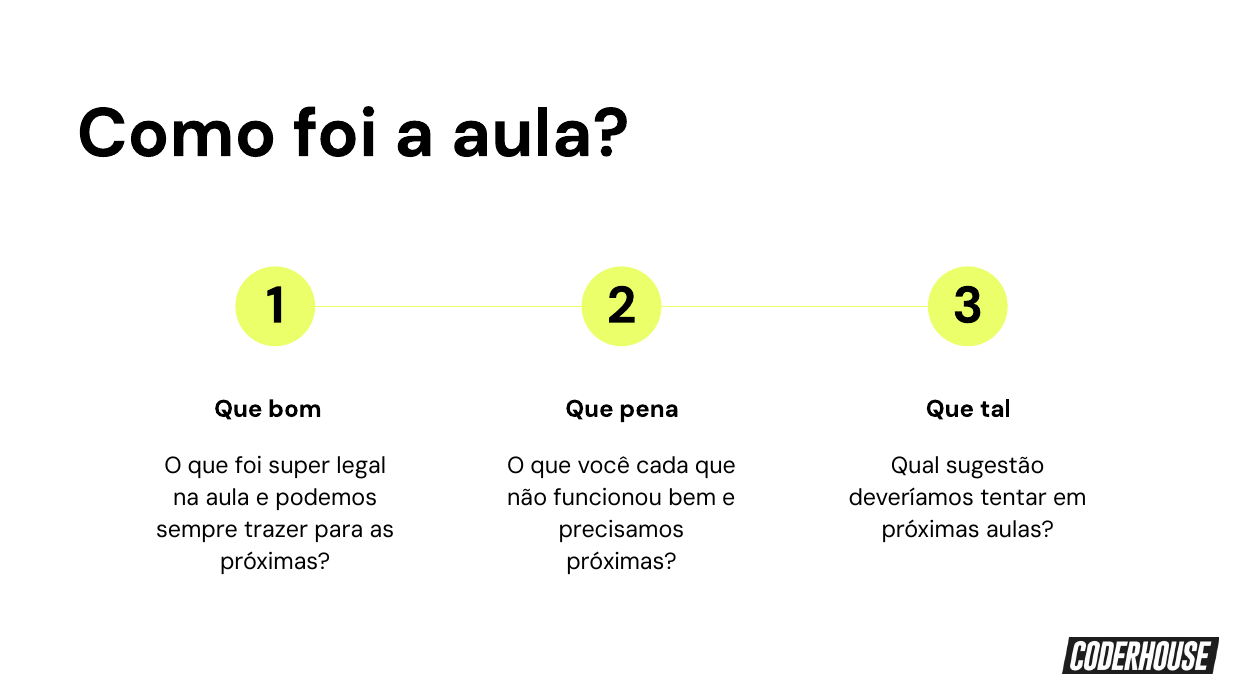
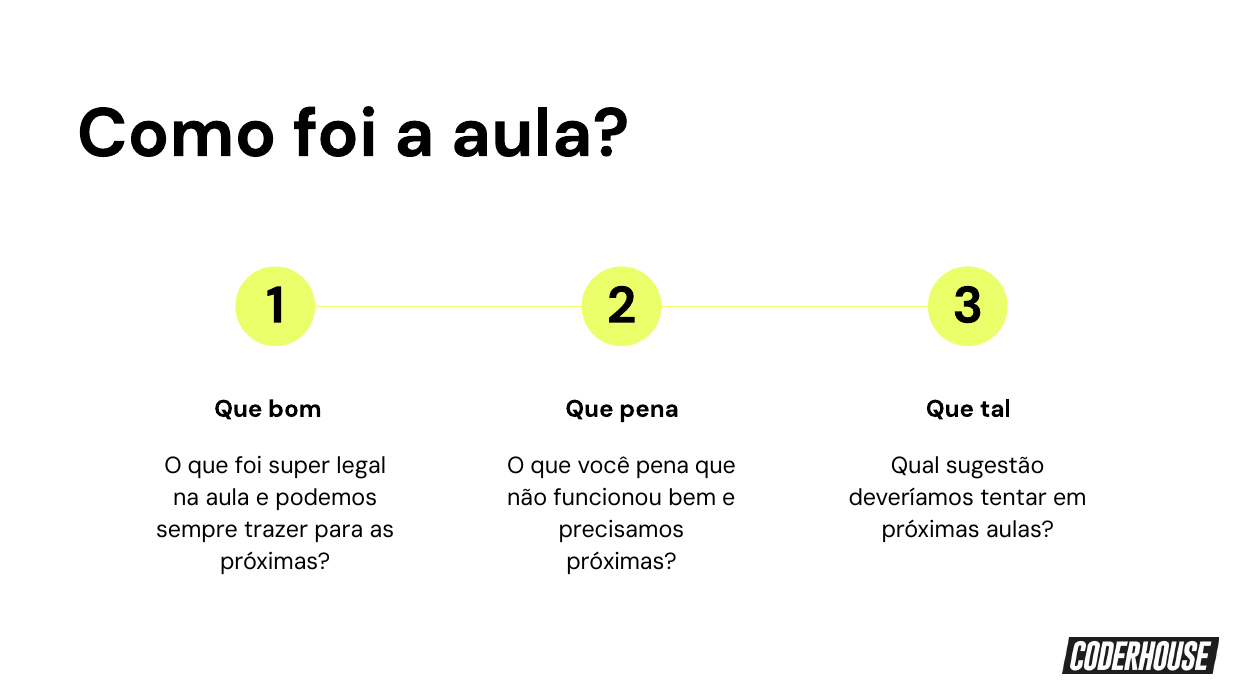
você cada: cada -> pena
